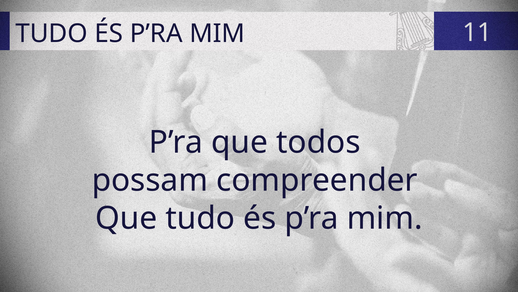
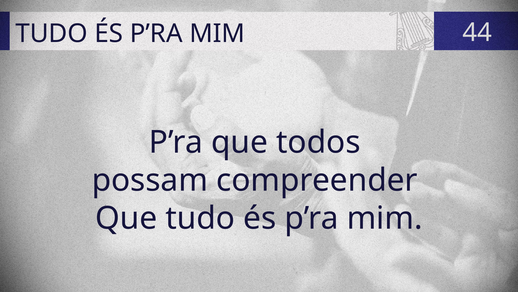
11: 11 -> 44
